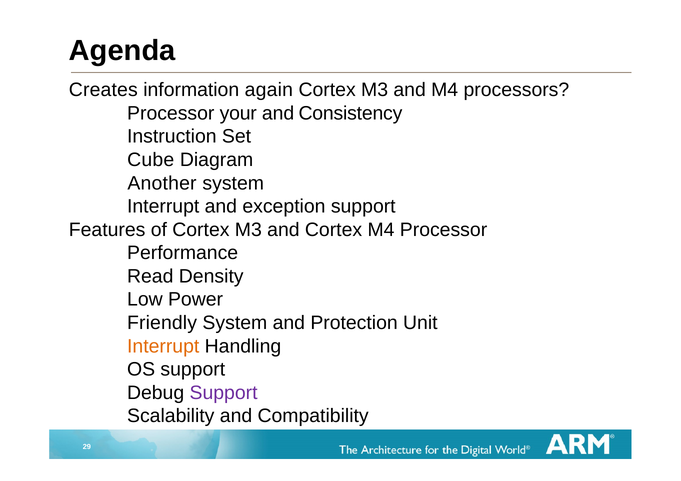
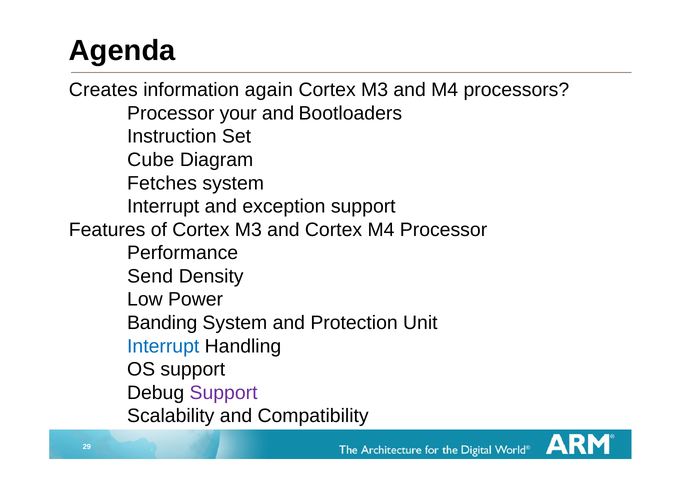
Consistency: Consistency -> Bootloaders
Another: Another -> Fetches
Read: Read -> Send
Friendly: Friendly -> Banding
Interrupt at (163, 346) colour: orange -> blue
